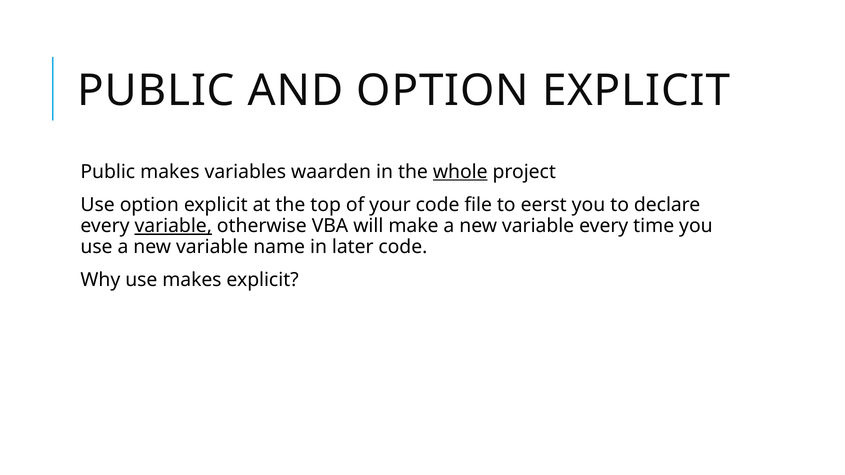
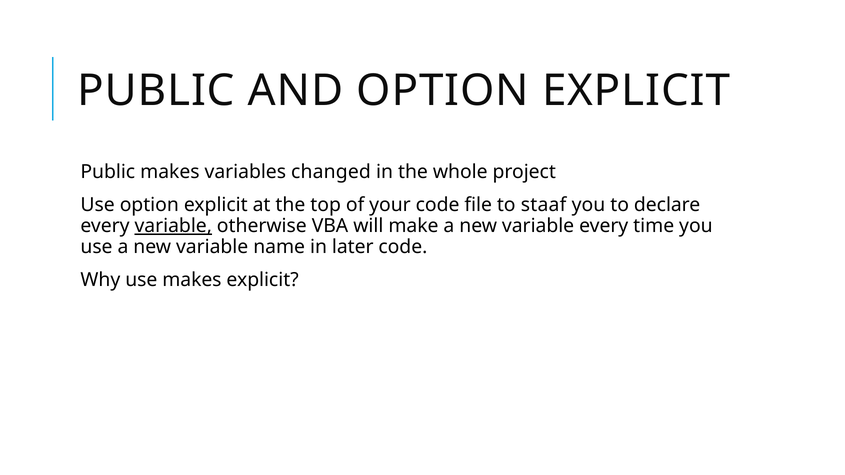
waarden: waarden -> changed
whole underline: present -> none
eerst: eerst -> staaf
